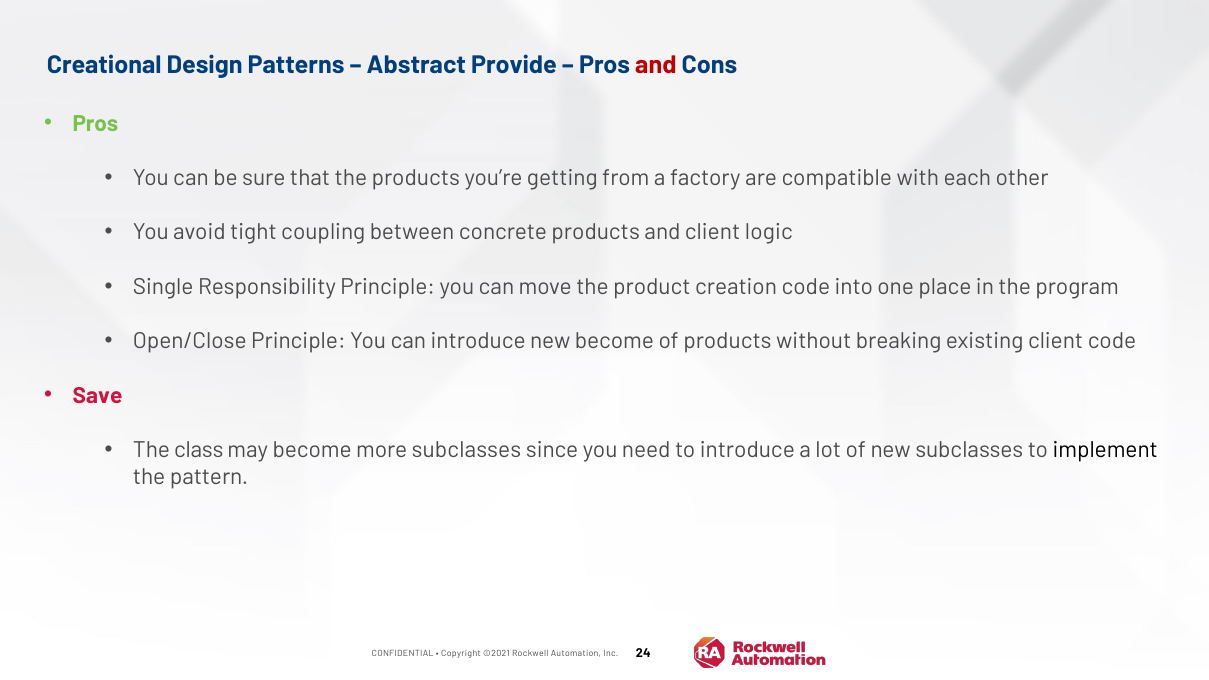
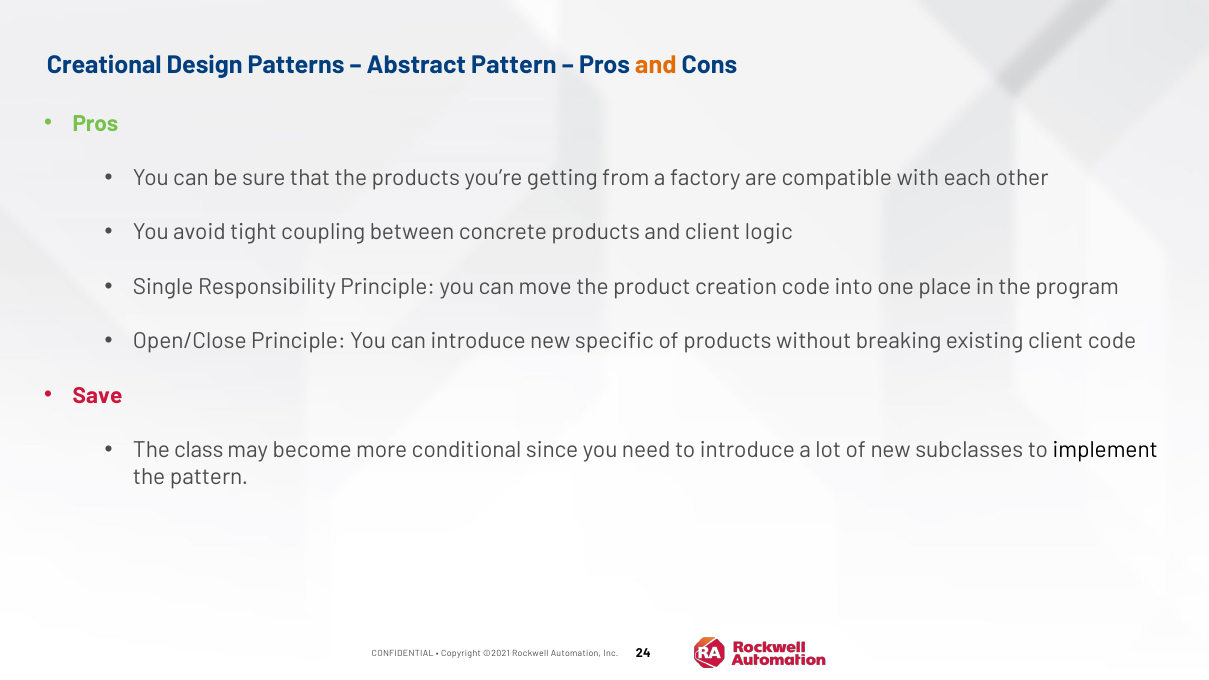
Abstract Provide: Provide -> Pattern
and at (656, 65) colour: red -> orange
new become: become -> specific
more subclasses: subclasses -> conditional
